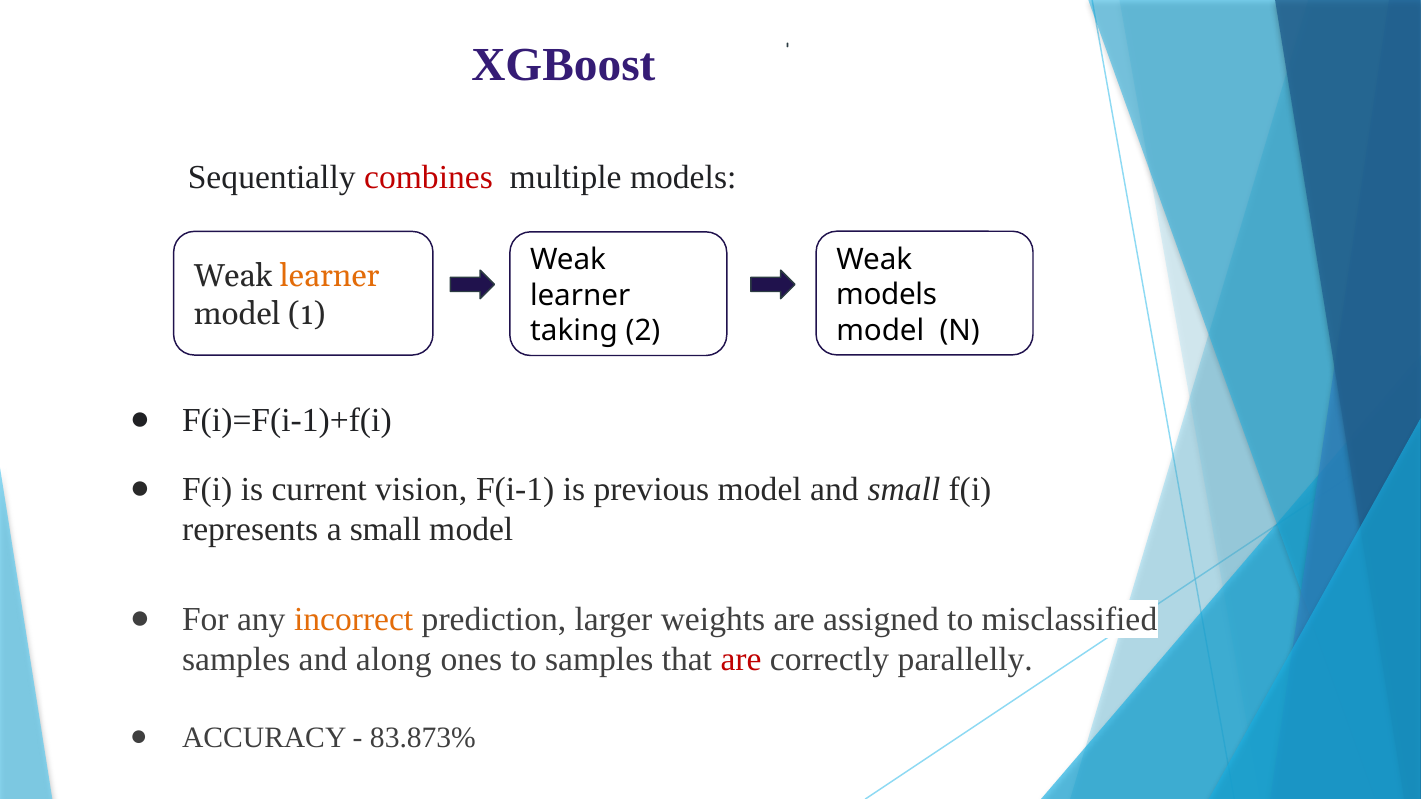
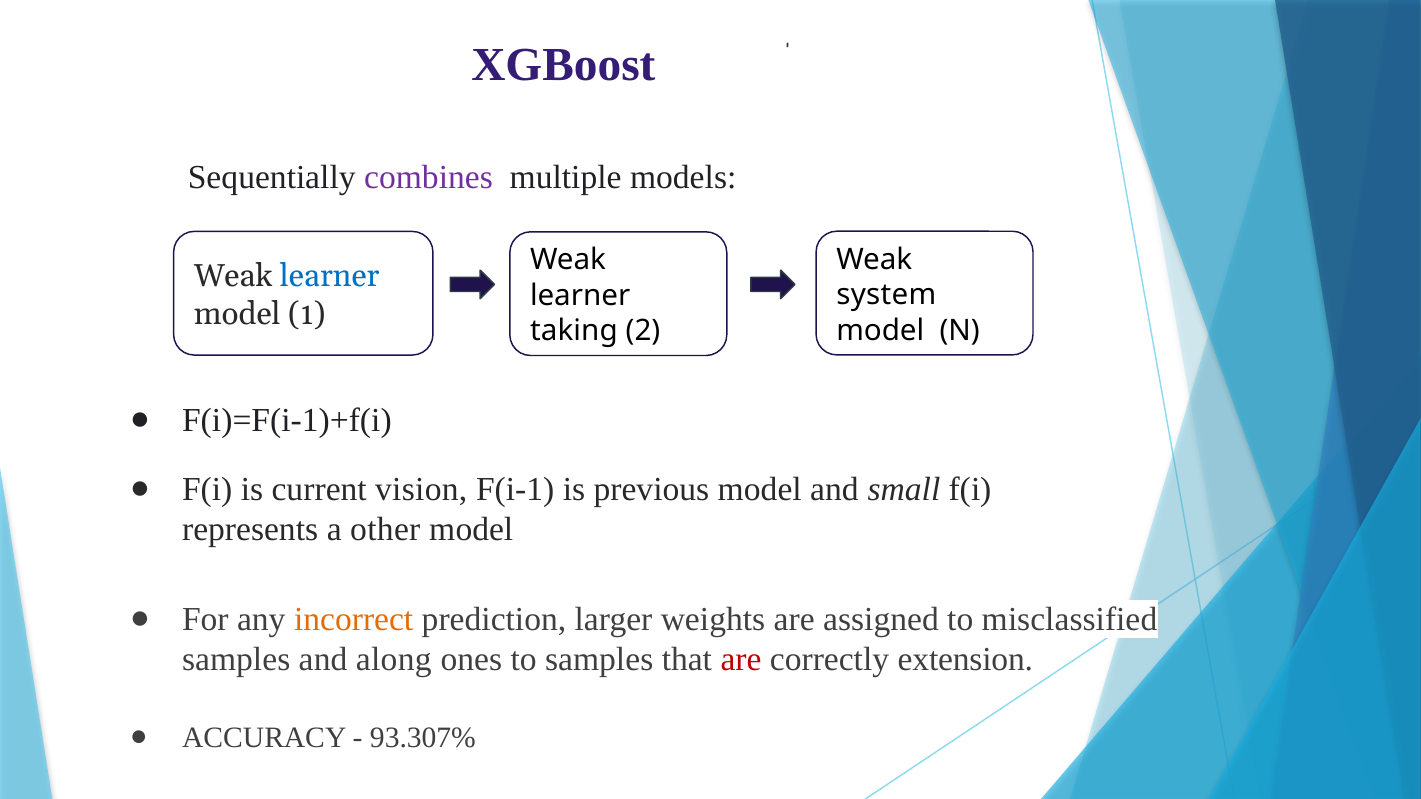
combines colour: red -> purple
learner at (330, 277) colour: orange -> blue
models at (887, 295): models -> system
a small: small -> other
parallelly: parallelly -> extension
83.873%: 83.873% -> 93.307%
